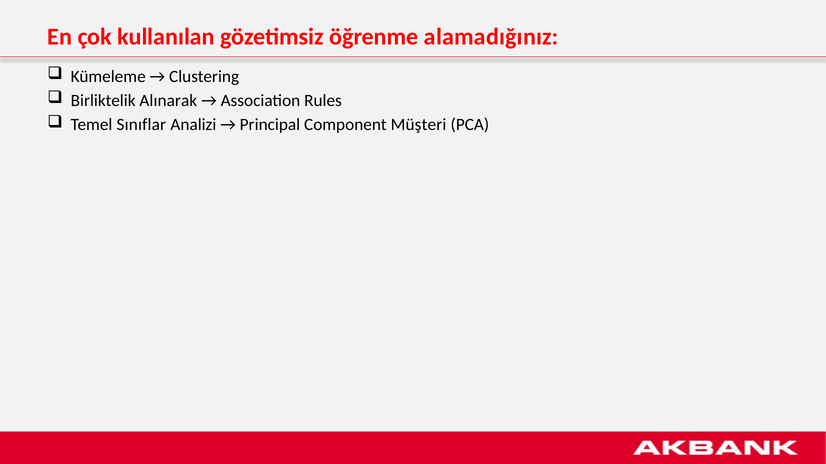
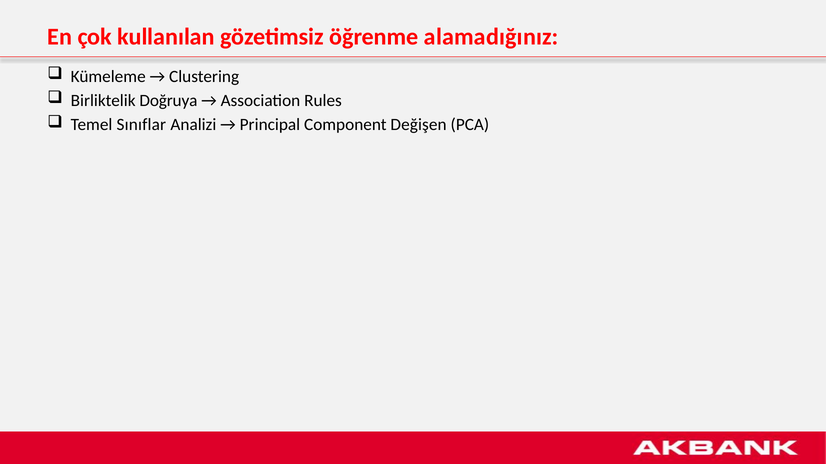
Alınarak: Alınarak -> Doğruya
Müşteri: Müşteri -> Değişen
